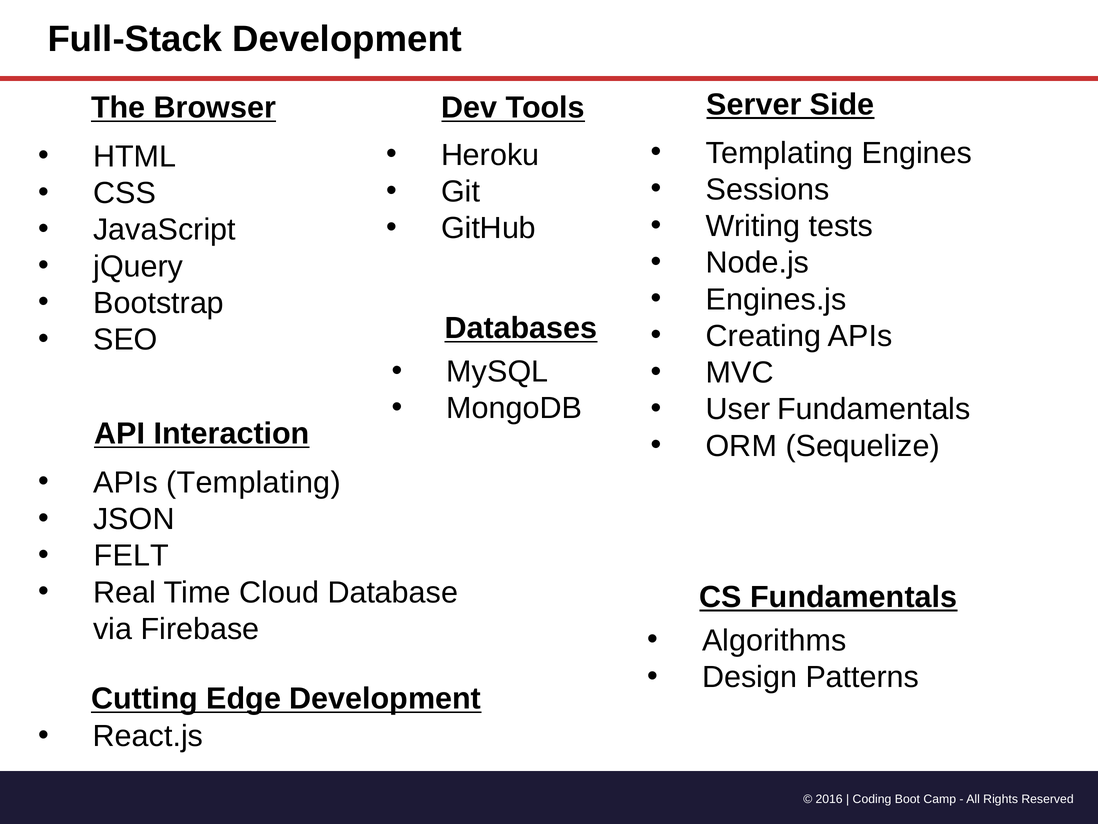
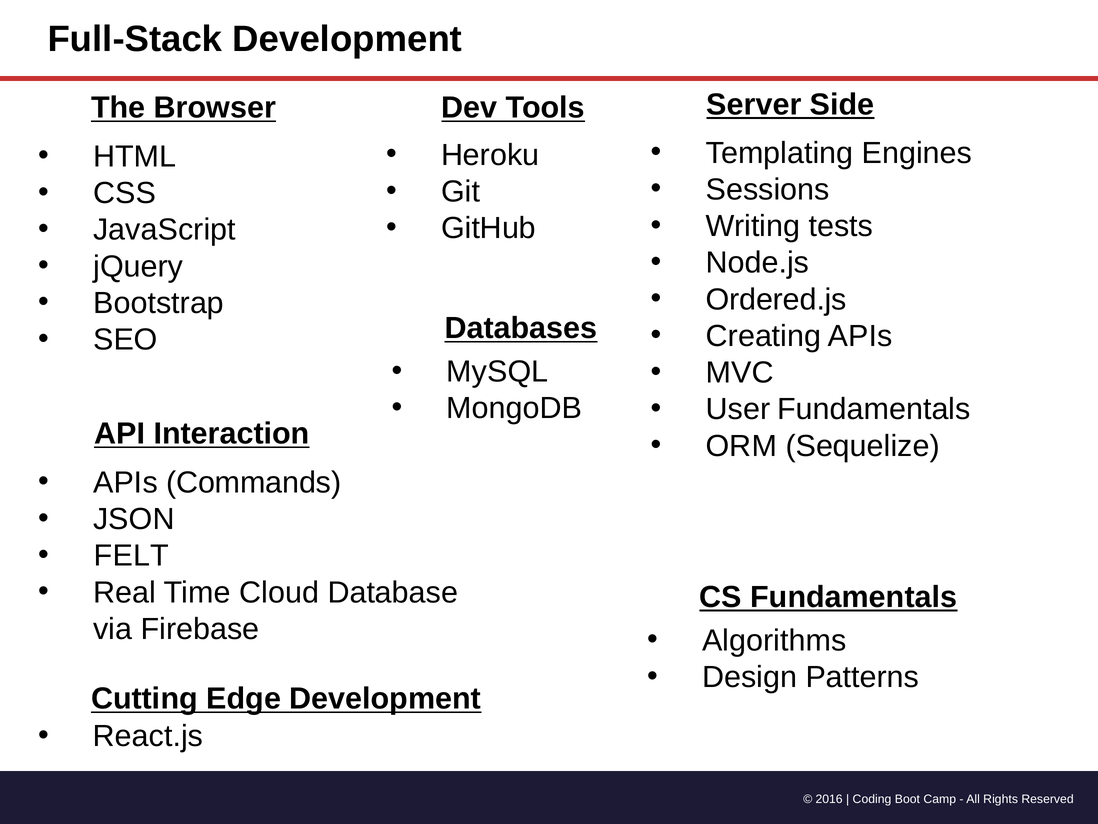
Engines.js: Engines.js -> Ordered.js
APIs Templating: Templating -> Commands
